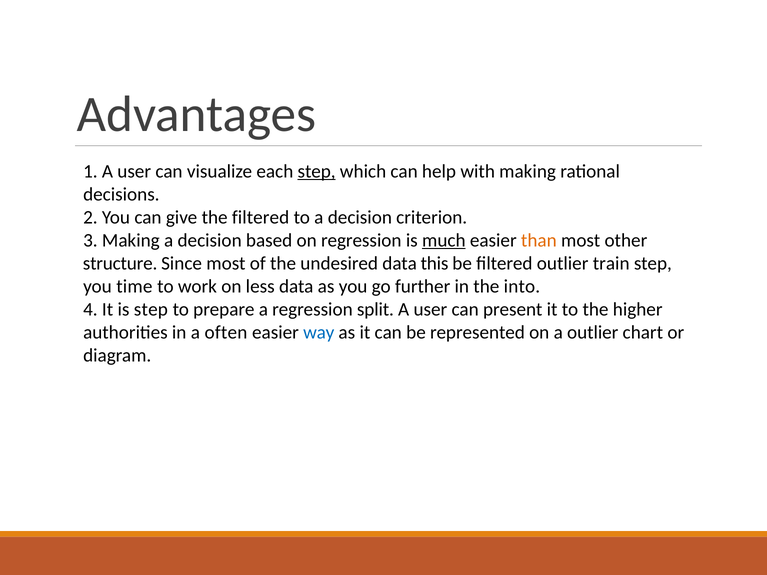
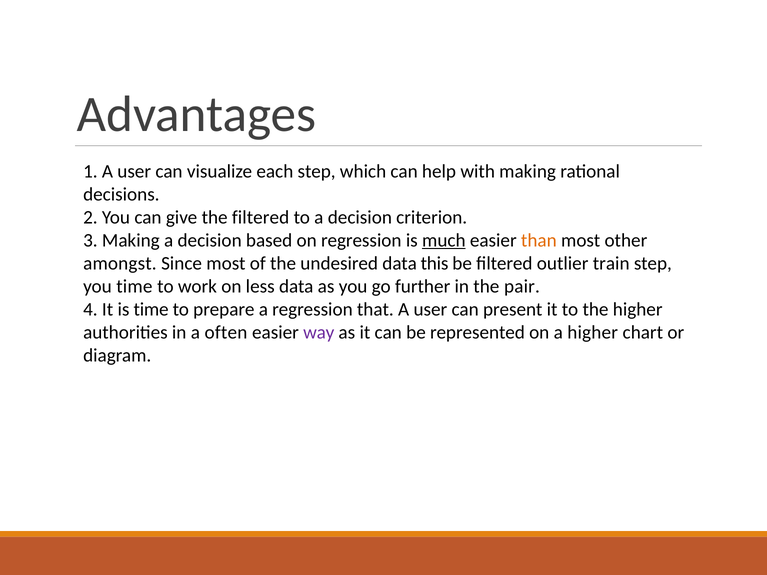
step at (317, 171) underline: present -> none
structure: structure -> amongst
into: into -> pair
is step: step -> time
split: split -> that
way colour: blue -> purple
a outlier: outlier -> higher
